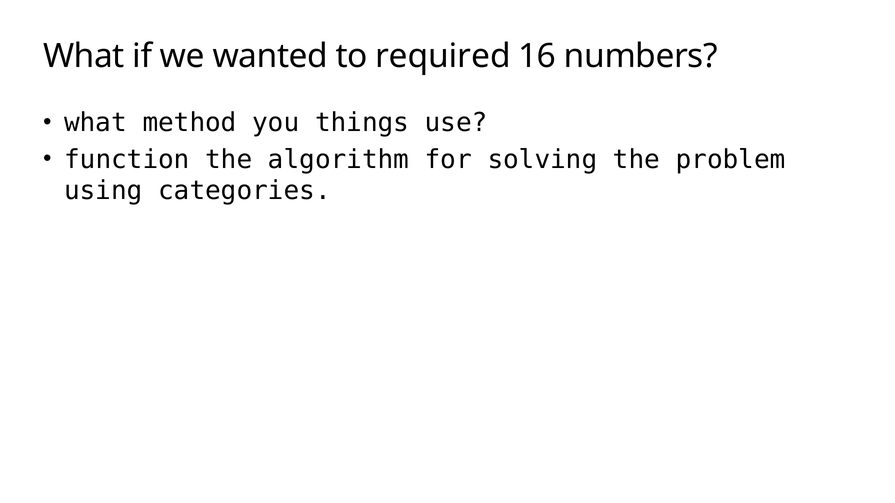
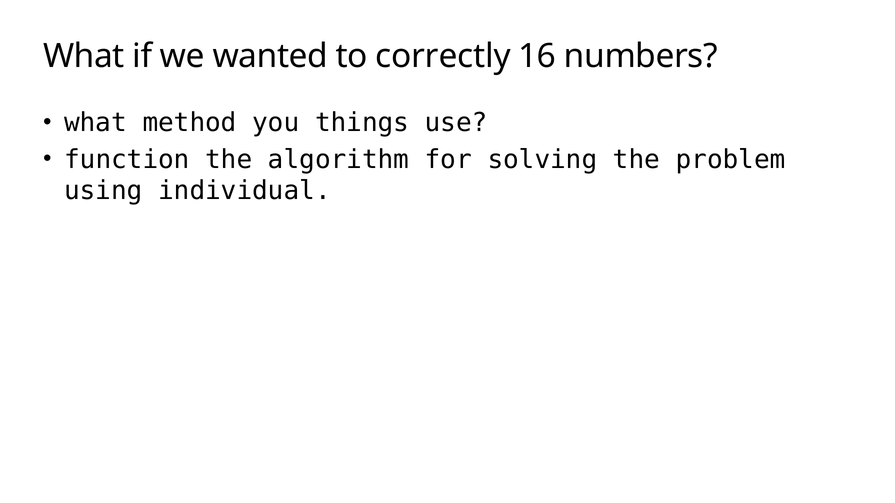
required: required -> correctly
categories: categories -> individual
